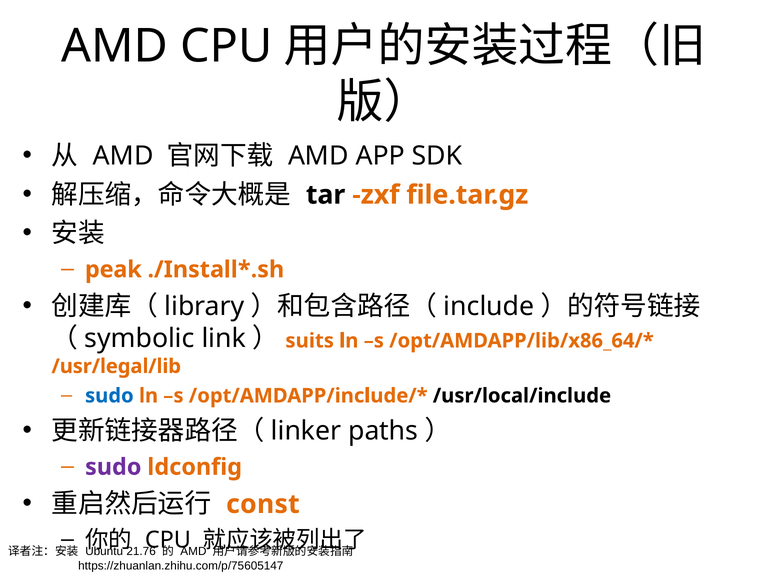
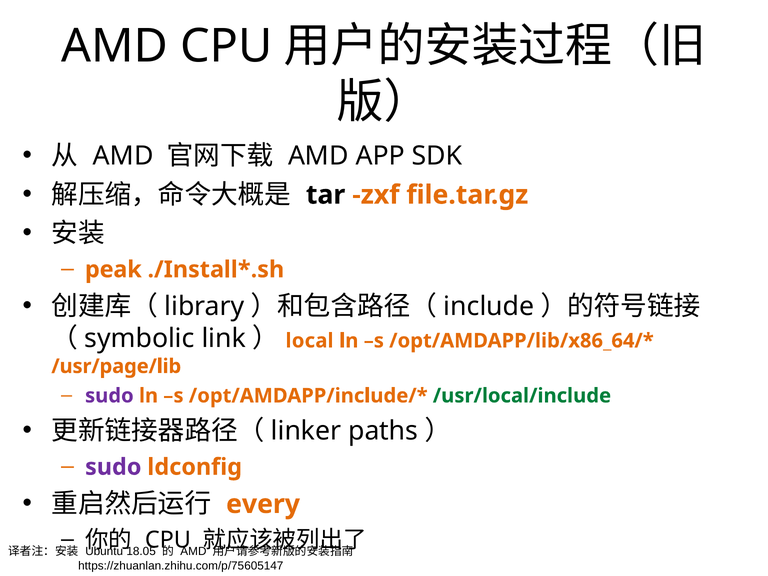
suits: suits -> local
/usr/legal/lib: /usr/legal/lib -> /usr/page/lib
sudo at (109, 396) colour: blue -> purple
/usr/local/include colour: black -> green
const: const -> every
21.76: 21.76 -> 18.05
